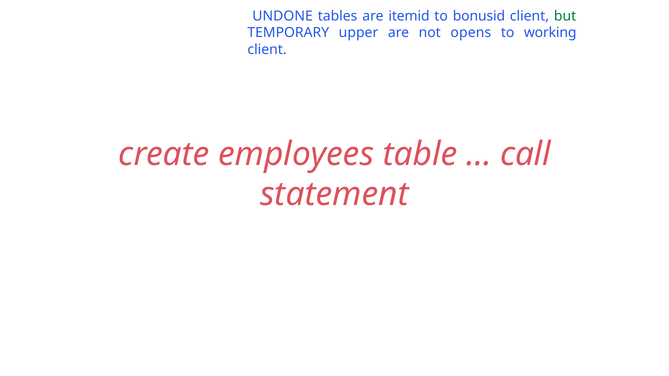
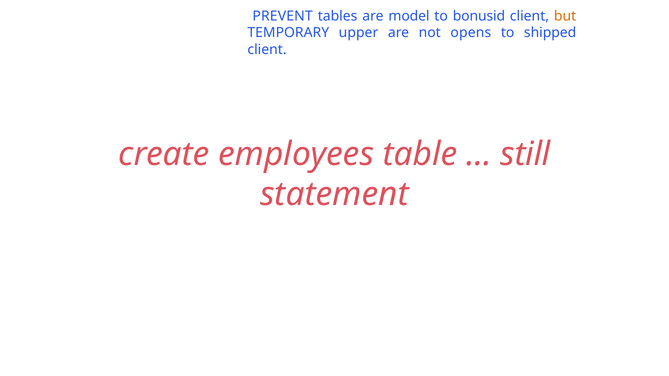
UNDONE: UNDONE -> PREVENT
itemid: itemid -> model
but colour: green -> orange
working: working -> shipped
call: call -> still
